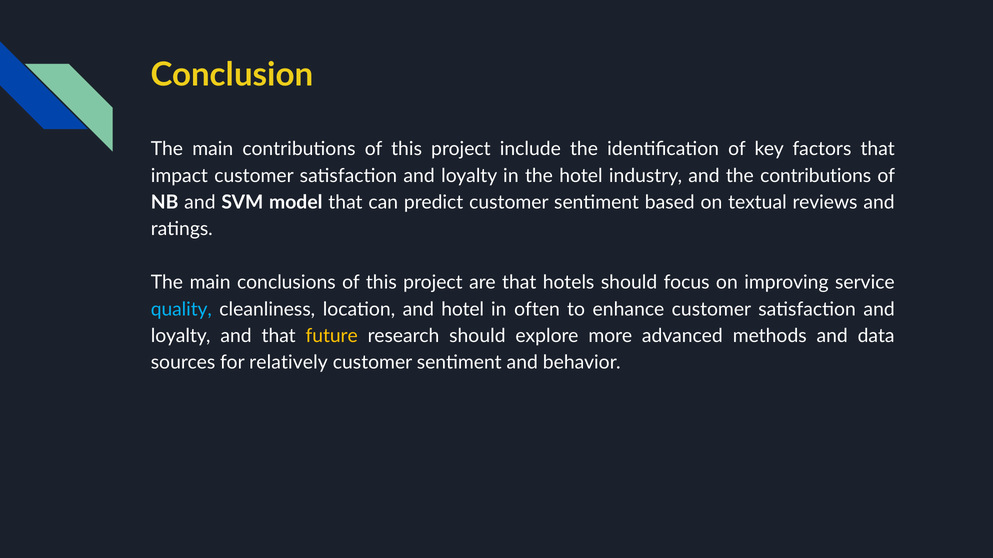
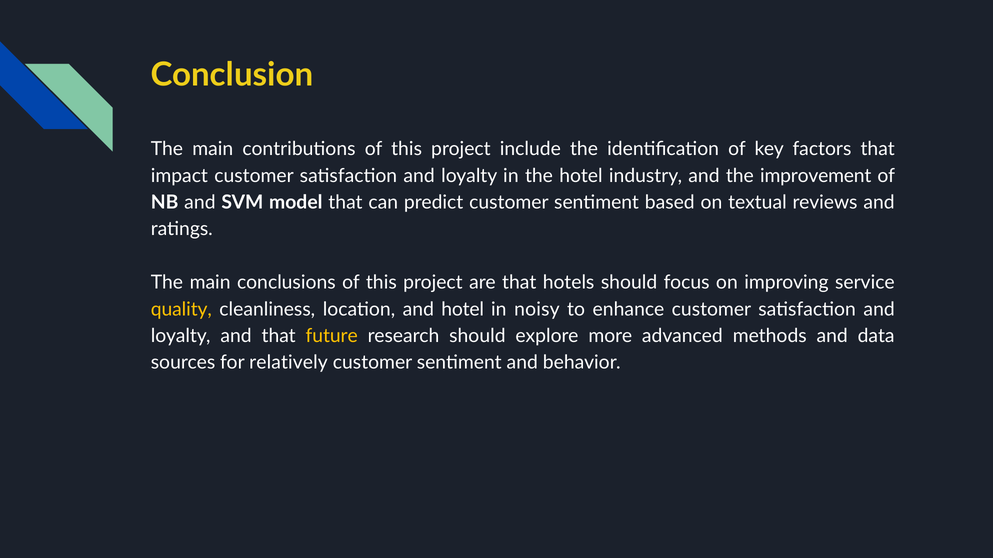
the contributions: contributions -> improvement
quality colour: light blue -> yellow
often: often -> noisy
